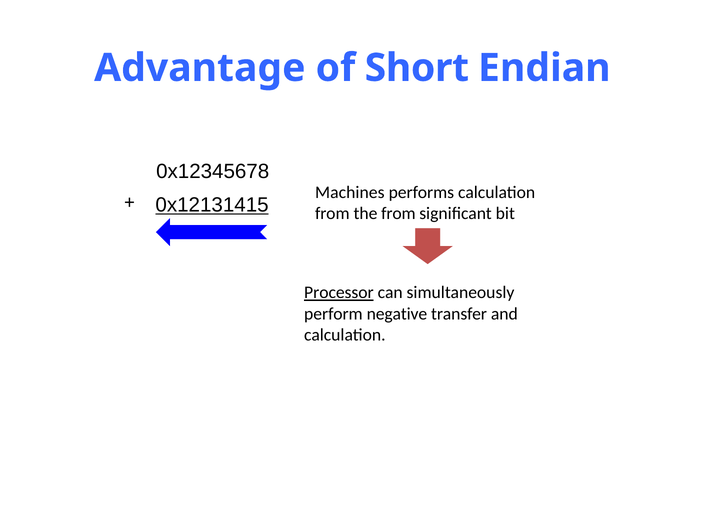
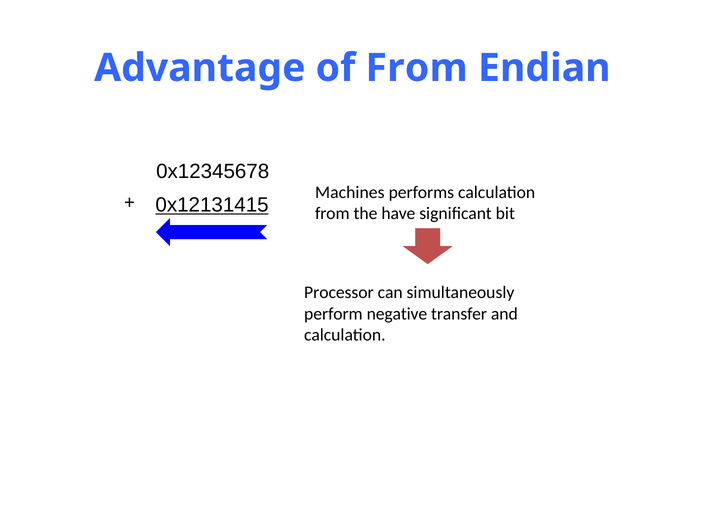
of Short: Short -> From
the from: from -> have
Processor underline: present -> none
